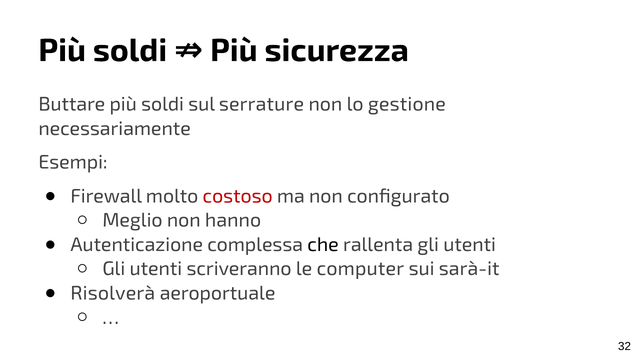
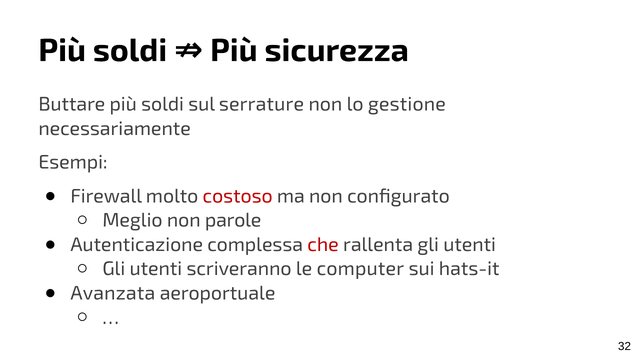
hanno: hanno -> parole
che colour: black -> red
sarà-it: sarà-it -> hats-it
Risolverà: Risolverà -> Avanzata
